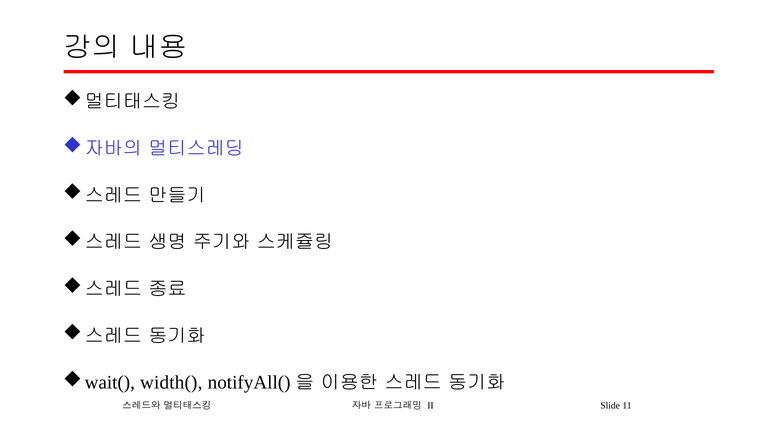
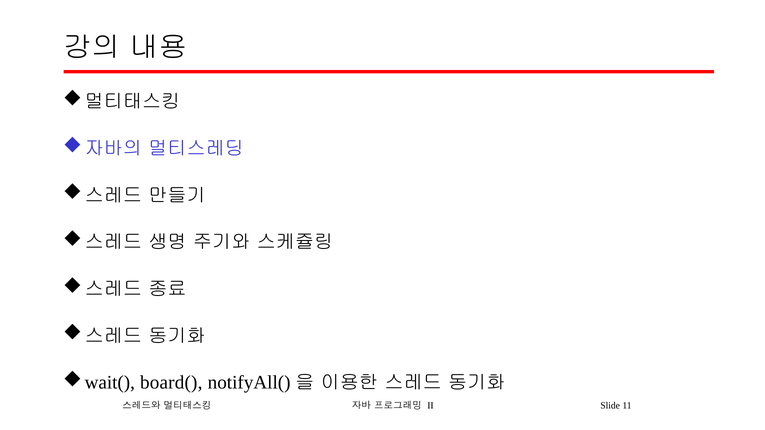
width(: width( -> board(
